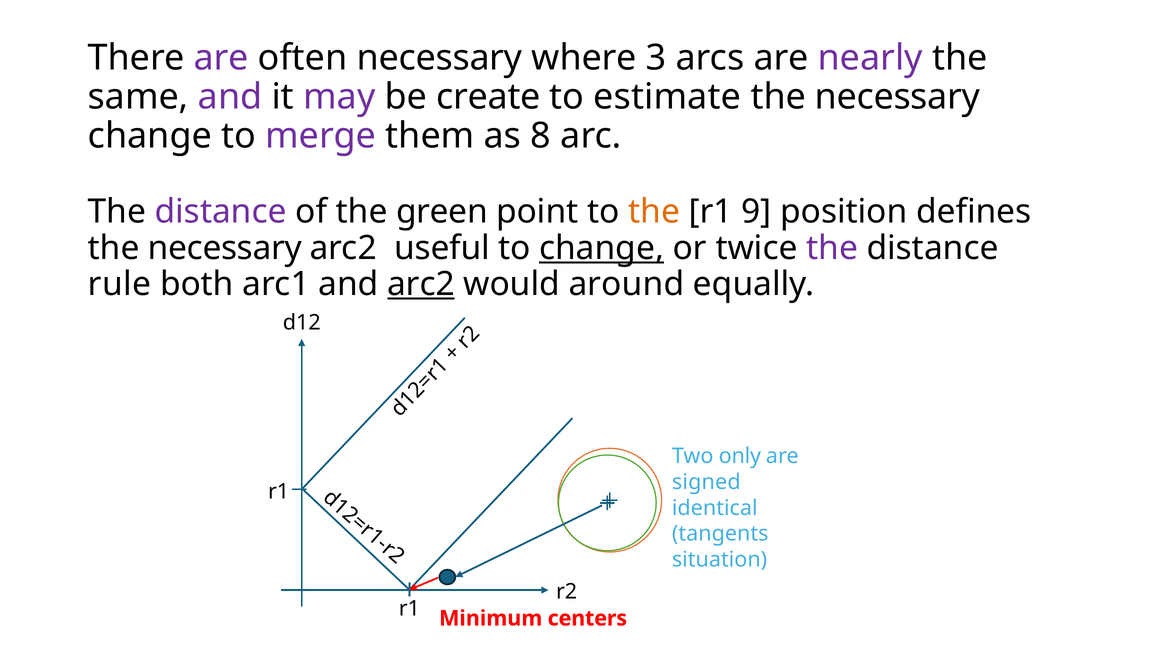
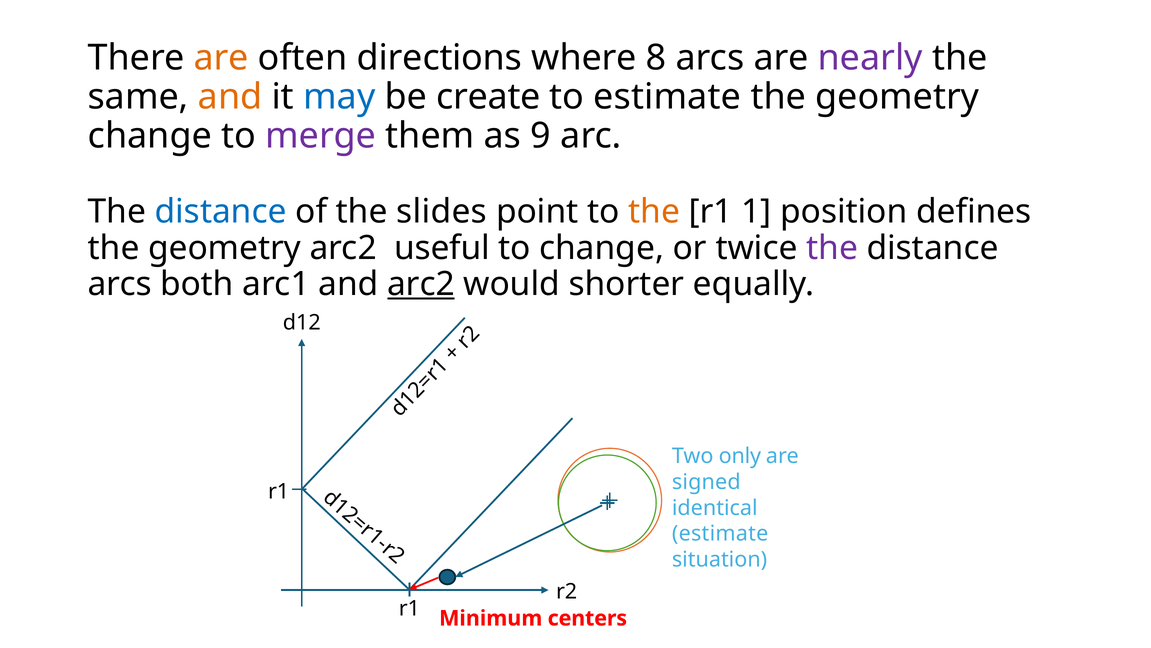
are at (221, 58) colour: purple -> orange
often necessary: necessary -> directions
3: 3 -> 8
and at (230, 97) colour: purple -> orange
may colour: purple -> blue
necessary at (897, 97): necessary -> geometry
8: 8 -> 9
distance at (221, 211) colour: purple -> blue
green: green -> slides
r1 9: 9 -> 1
necessary at (225, 248): necessary -> geometry
change at (602, 248) underline: present -> none
rule at (119, 284): rule -> arcs
around: around -> shorter
tangents at (720, 533): tangents -> estimate
